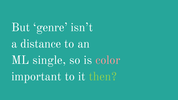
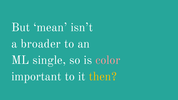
genre: genre -> mean
distance: distance -> broader
then colour: light green -> yellow
